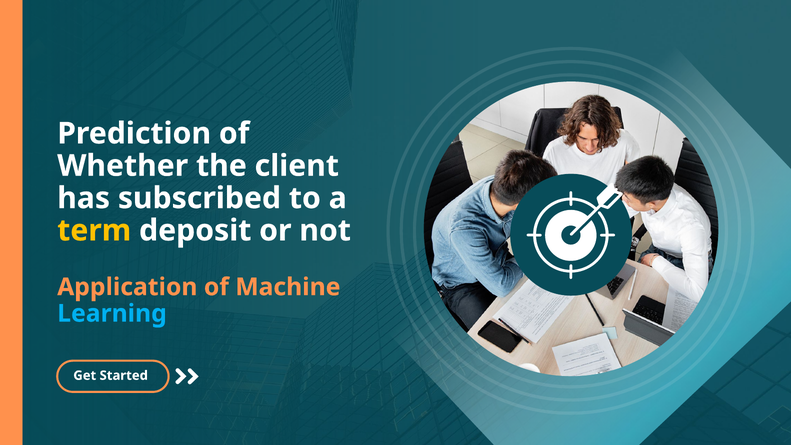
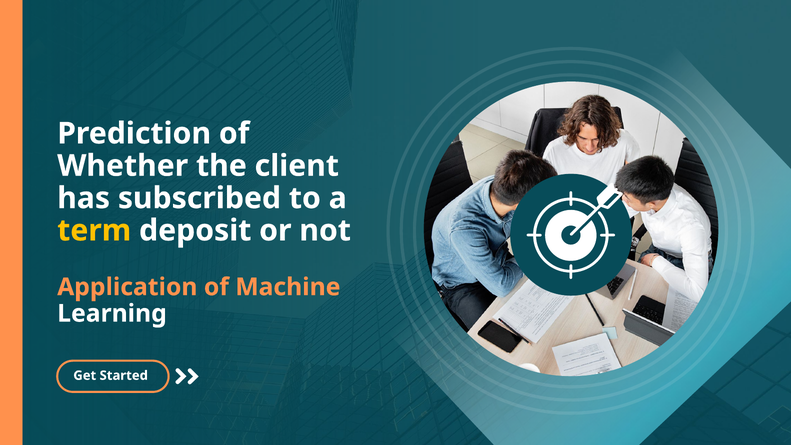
Learning colour: light blue -> white
